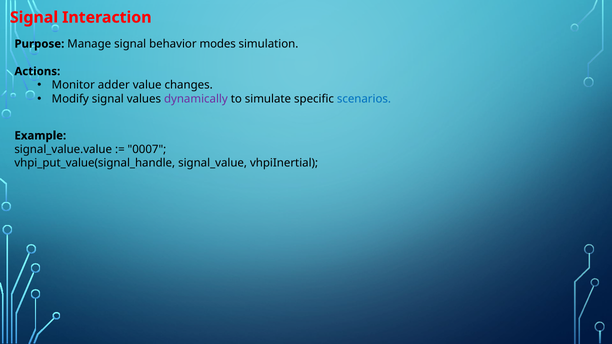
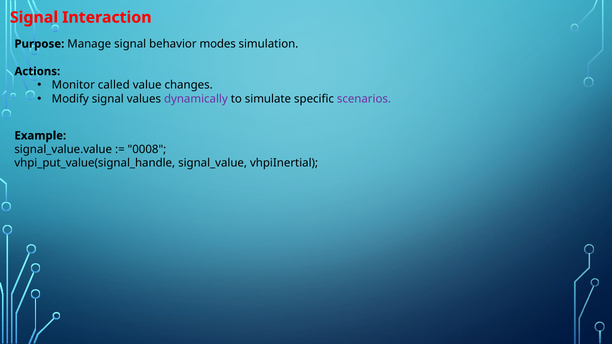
adder: adder -> called
scenarios colour: blue -> purple
0007: 0007 -> 0008
